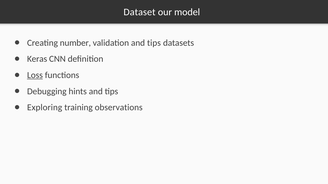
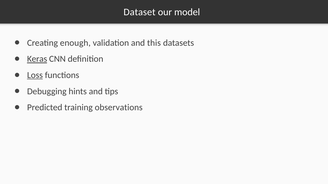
number: number -> enough
validation and tips: tips -> this
Keras underline: none -> present
Exploring: Exploring -> Predicted
